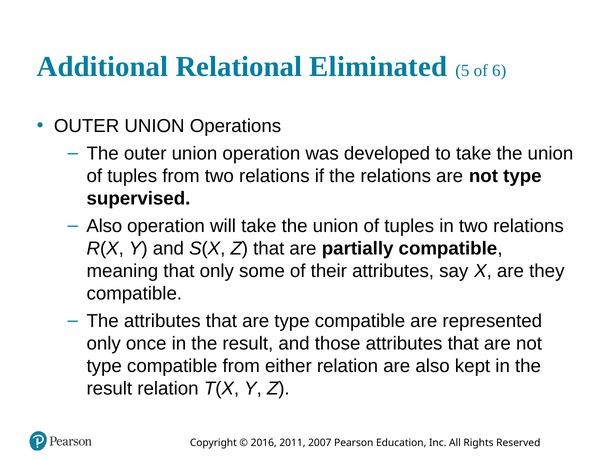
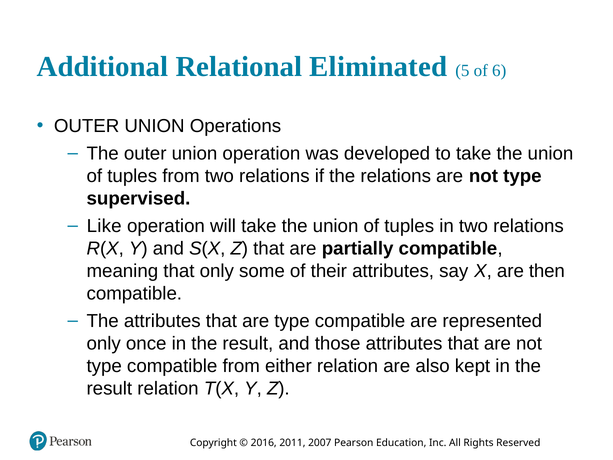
Also at (104, 226): Also -> Like
they: they -> then
